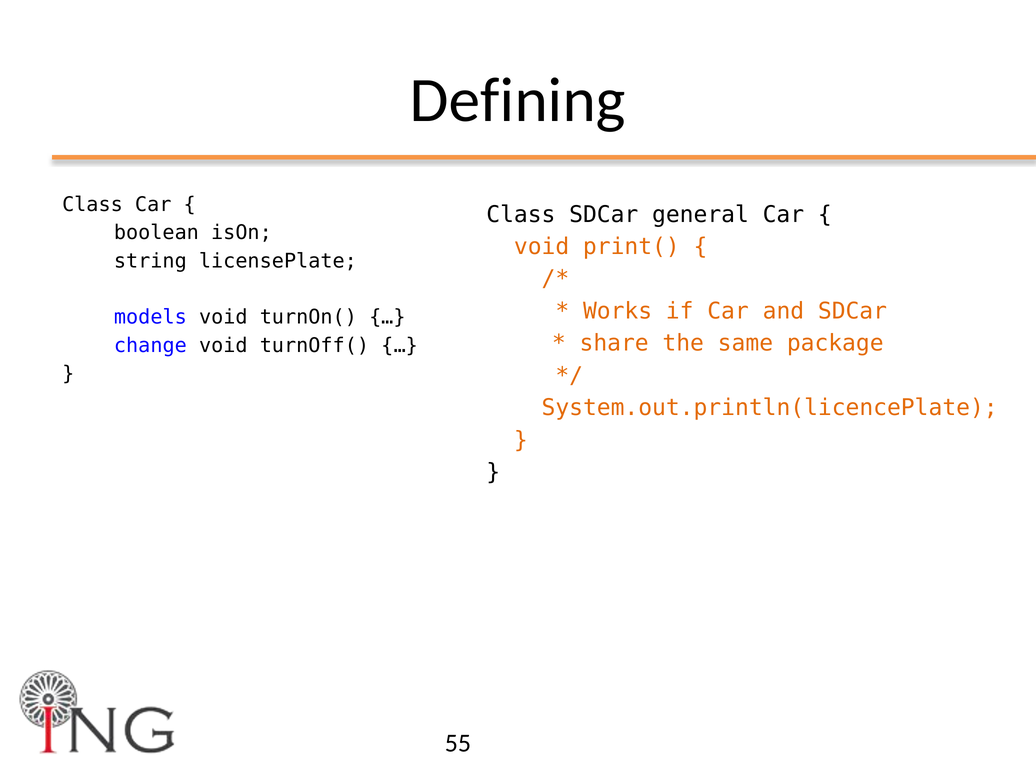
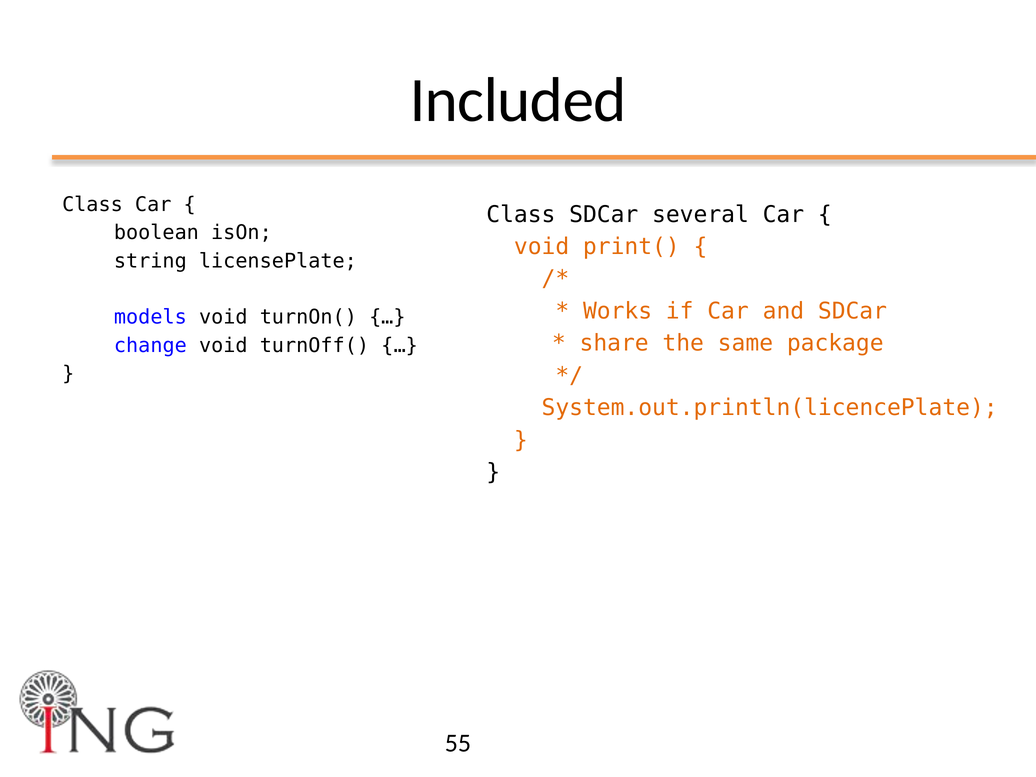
Defining: Defining -> Included
general: general -> several
